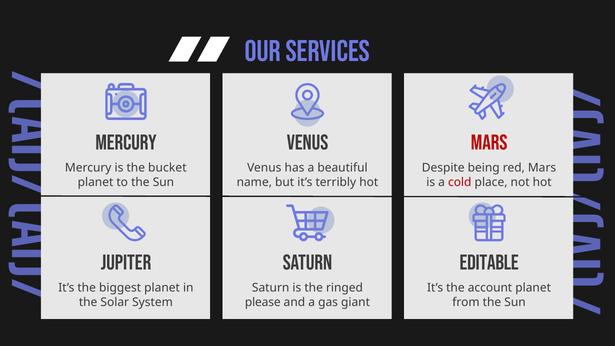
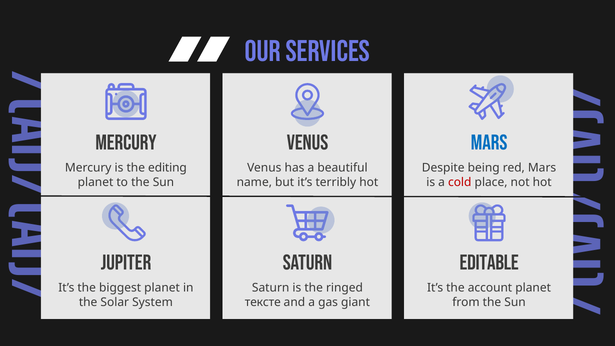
mars at (489, 143) colour: red -> blue
bucket: bucket -> editing
please: please -> тексте
